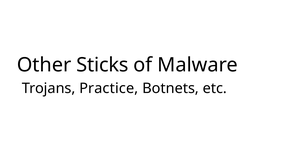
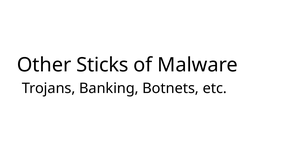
Practice: Practice -> Banking
